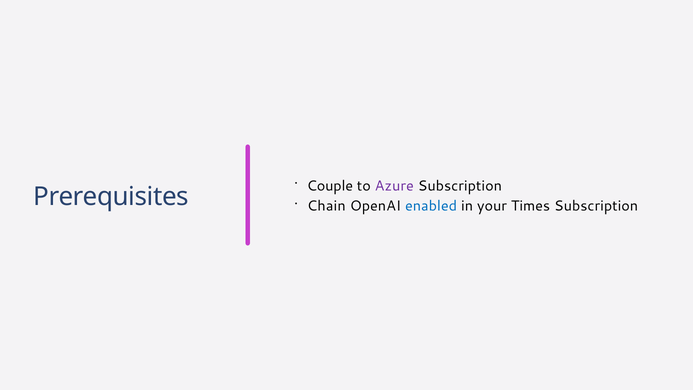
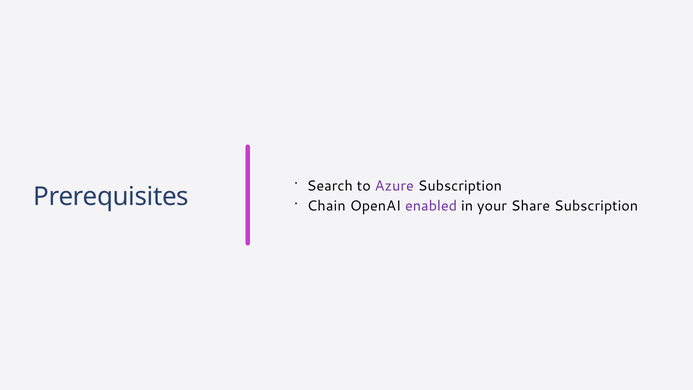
Couple: Couple -> Search
enabled colour: blue -> purple
Times: Times -> Share
